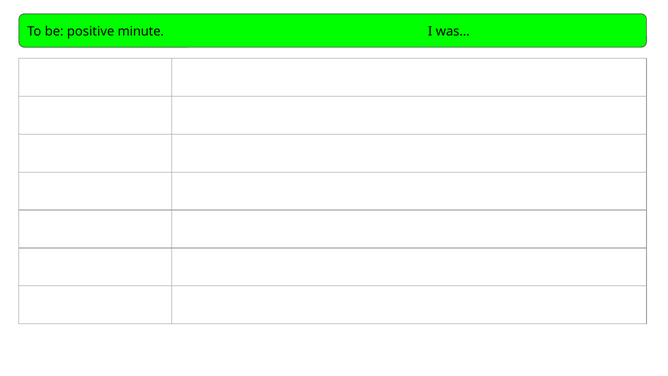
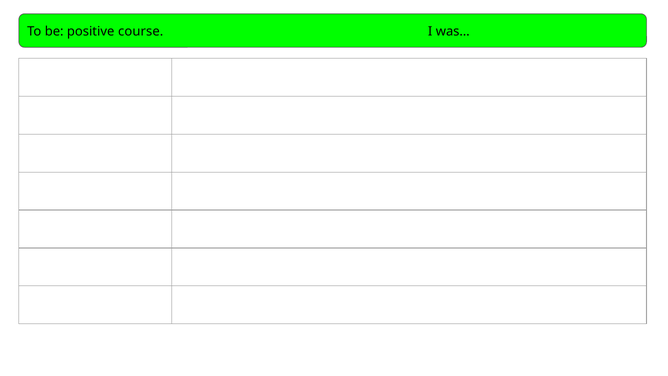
minute: minute -> course
